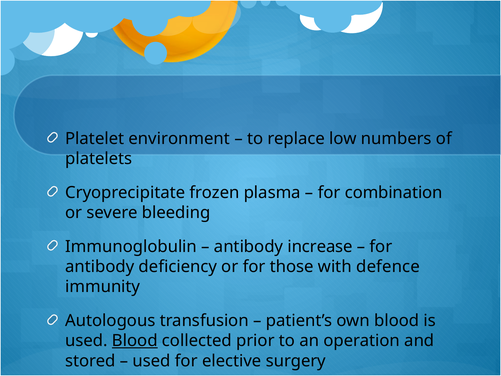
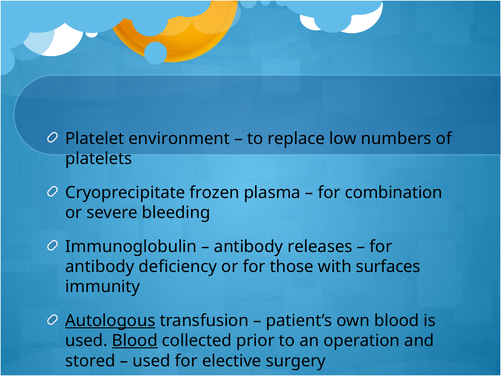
increase: increase -> releases
defence: defence -> surfaces
Autologous underline: none -> present
